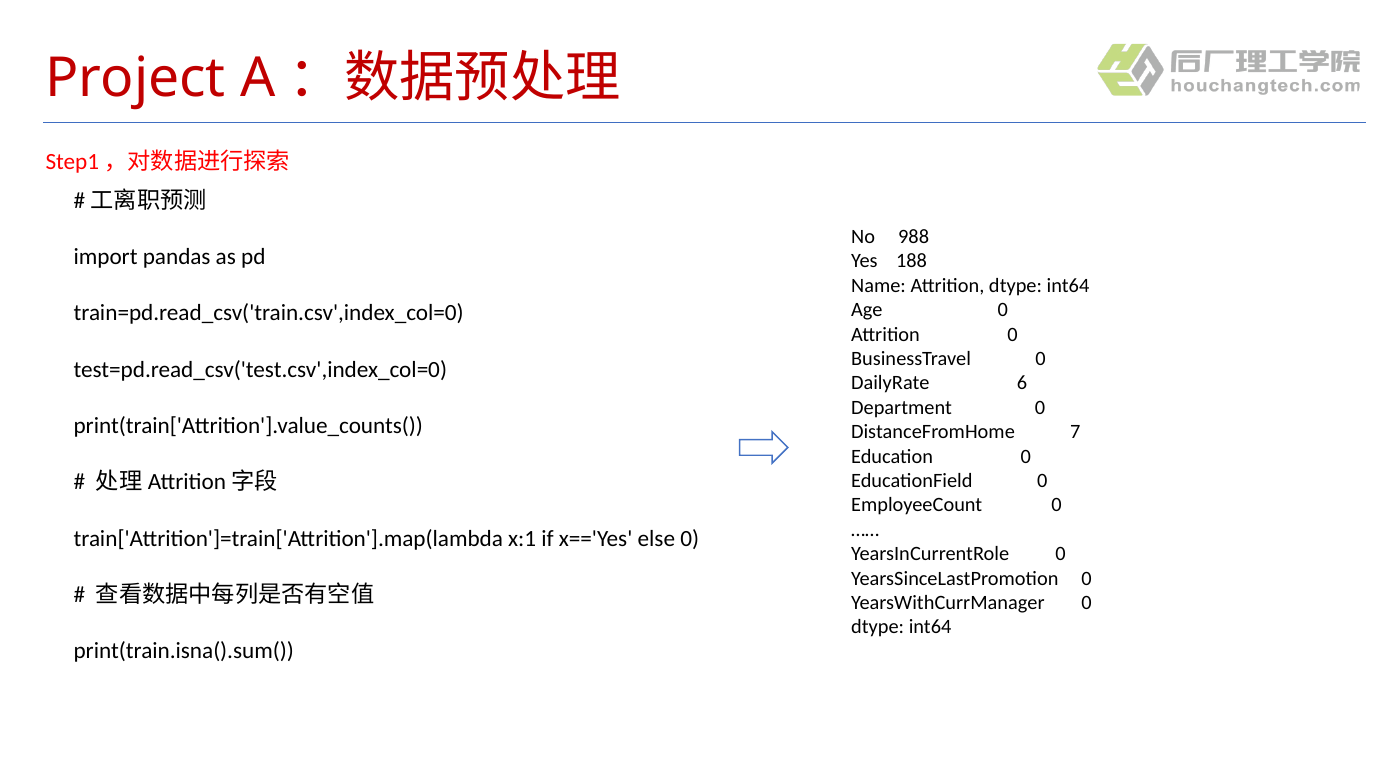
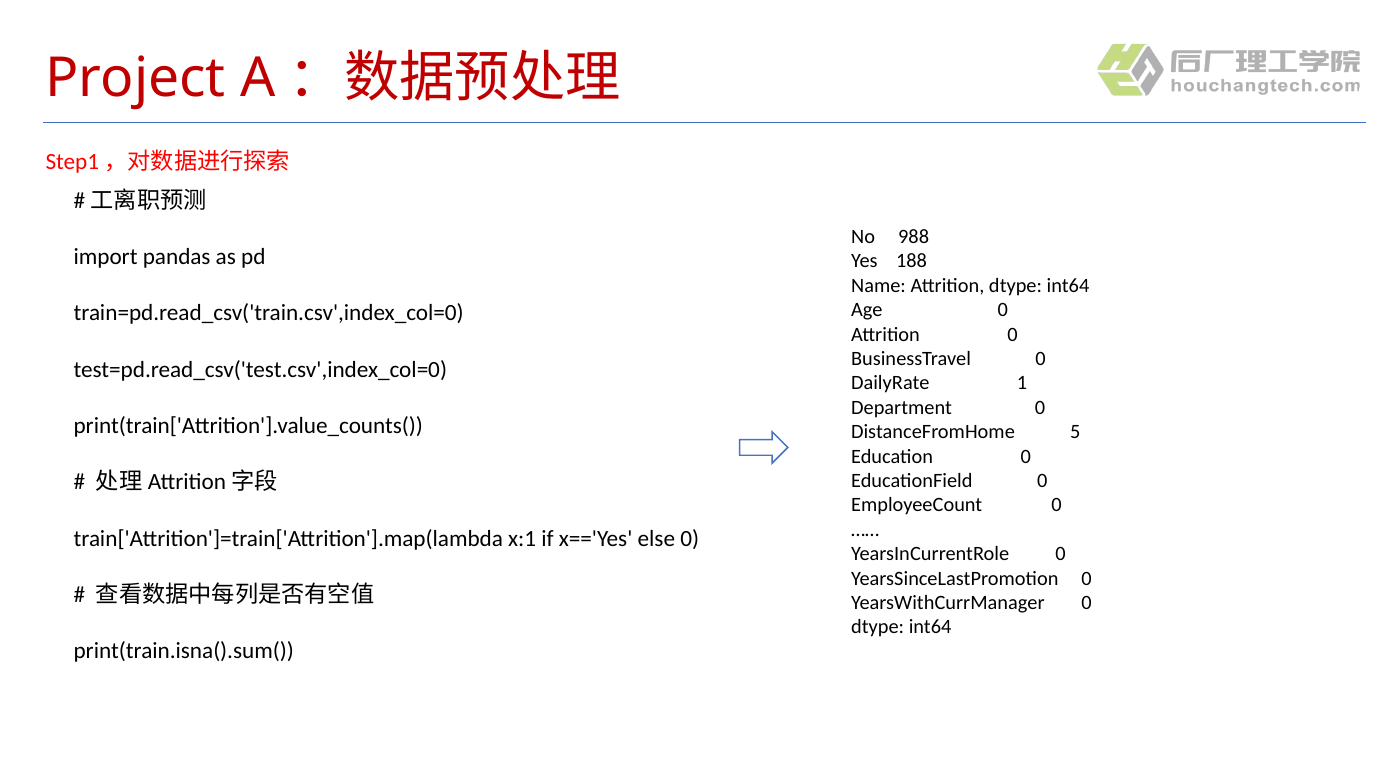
6: 6 -> 1
7: 7 -> 5
